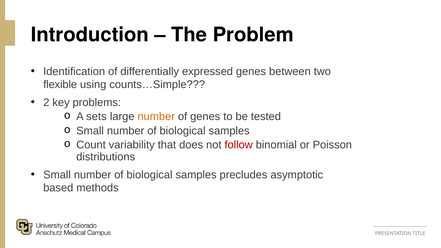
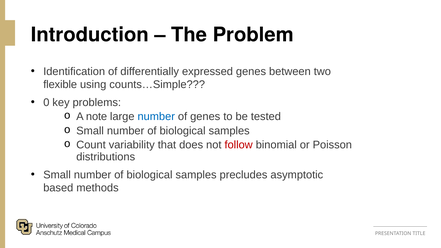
2: 2 -> 0
sets: sets -> note
number at (156, 117) colour: orange -> blue
